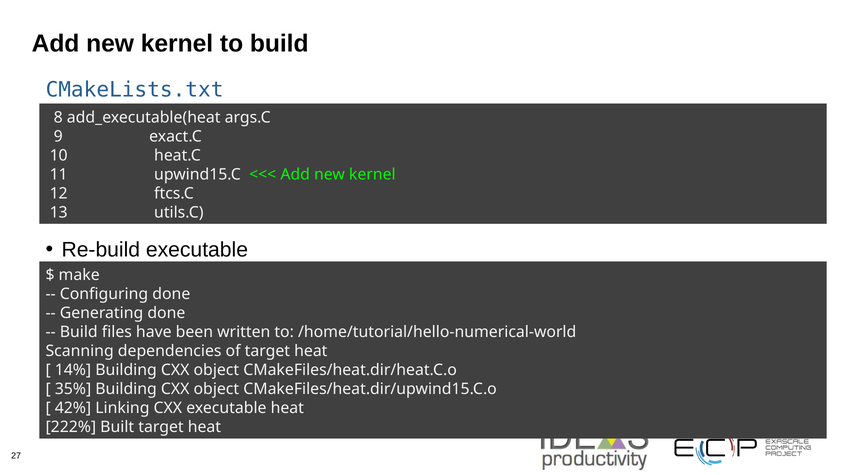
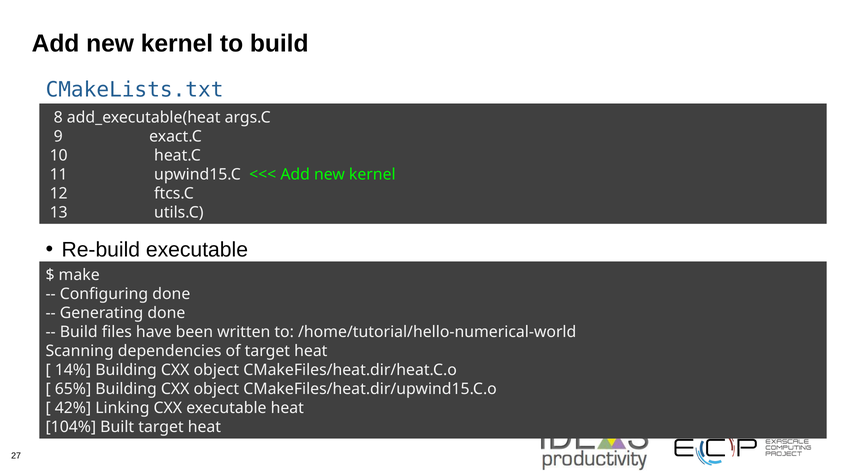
35%: 35% -> 65%
222%: 222% -> 104%
